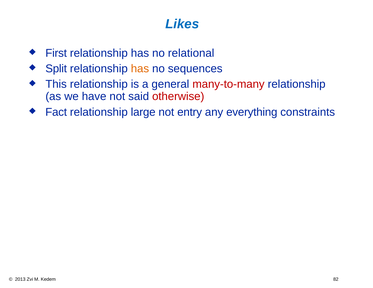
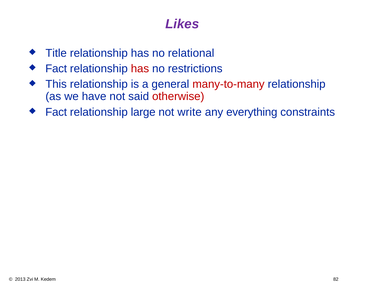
Likes colour: blue -> purple
First: First -> Title
Split at (56, 69): Split -> Fact
has at (140, 69) colour: orange -> red
sequences: sequences -> restrictions
entry: entry -> write
